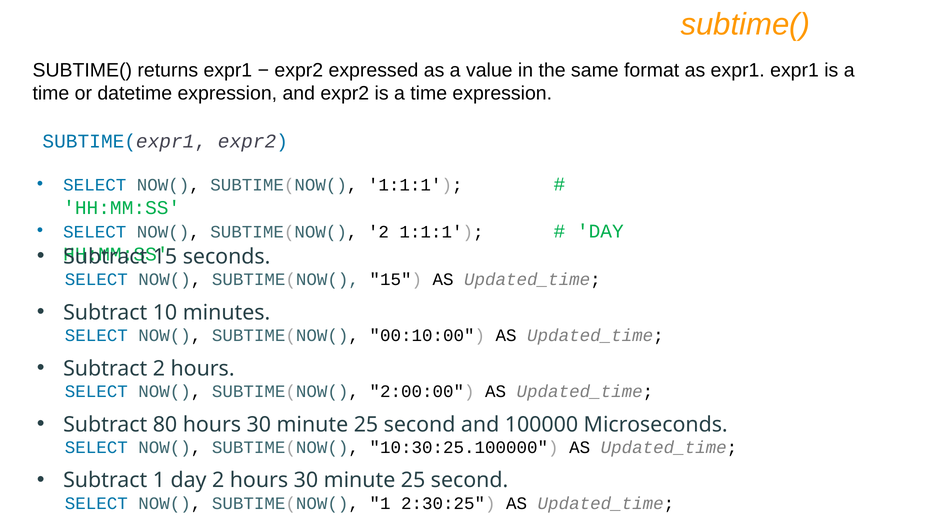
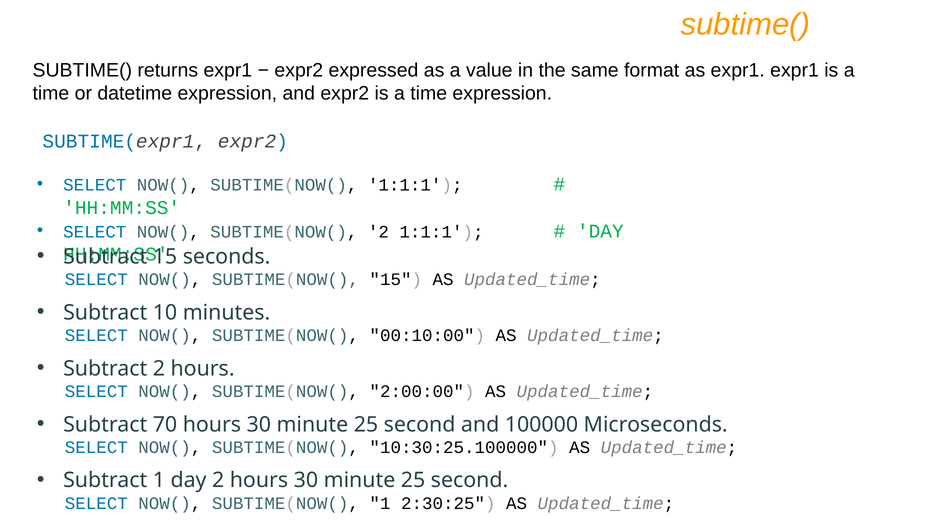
80: 80 -> 70
